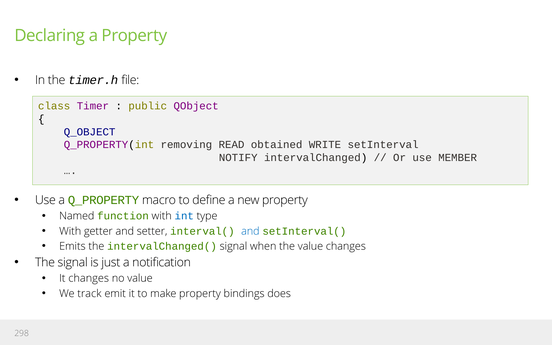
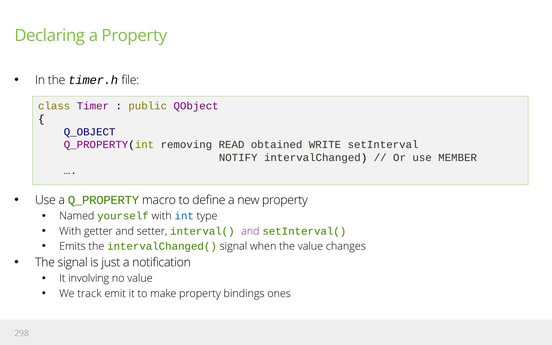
function: function -> yourself
and at (250, 231) colour: blue -> purple
It changes: changes -> involving
does: does -> ones
